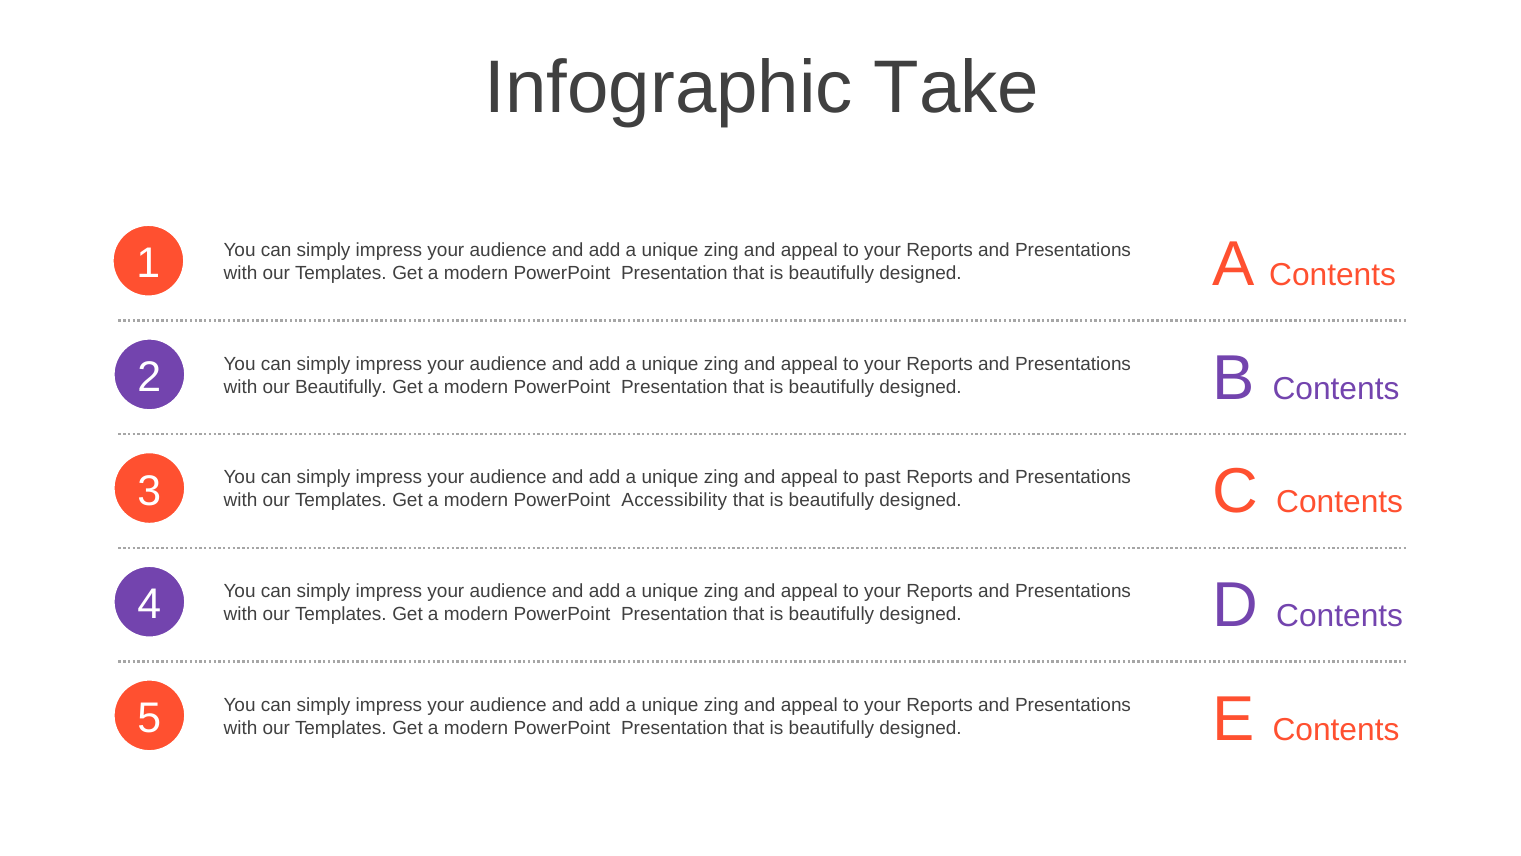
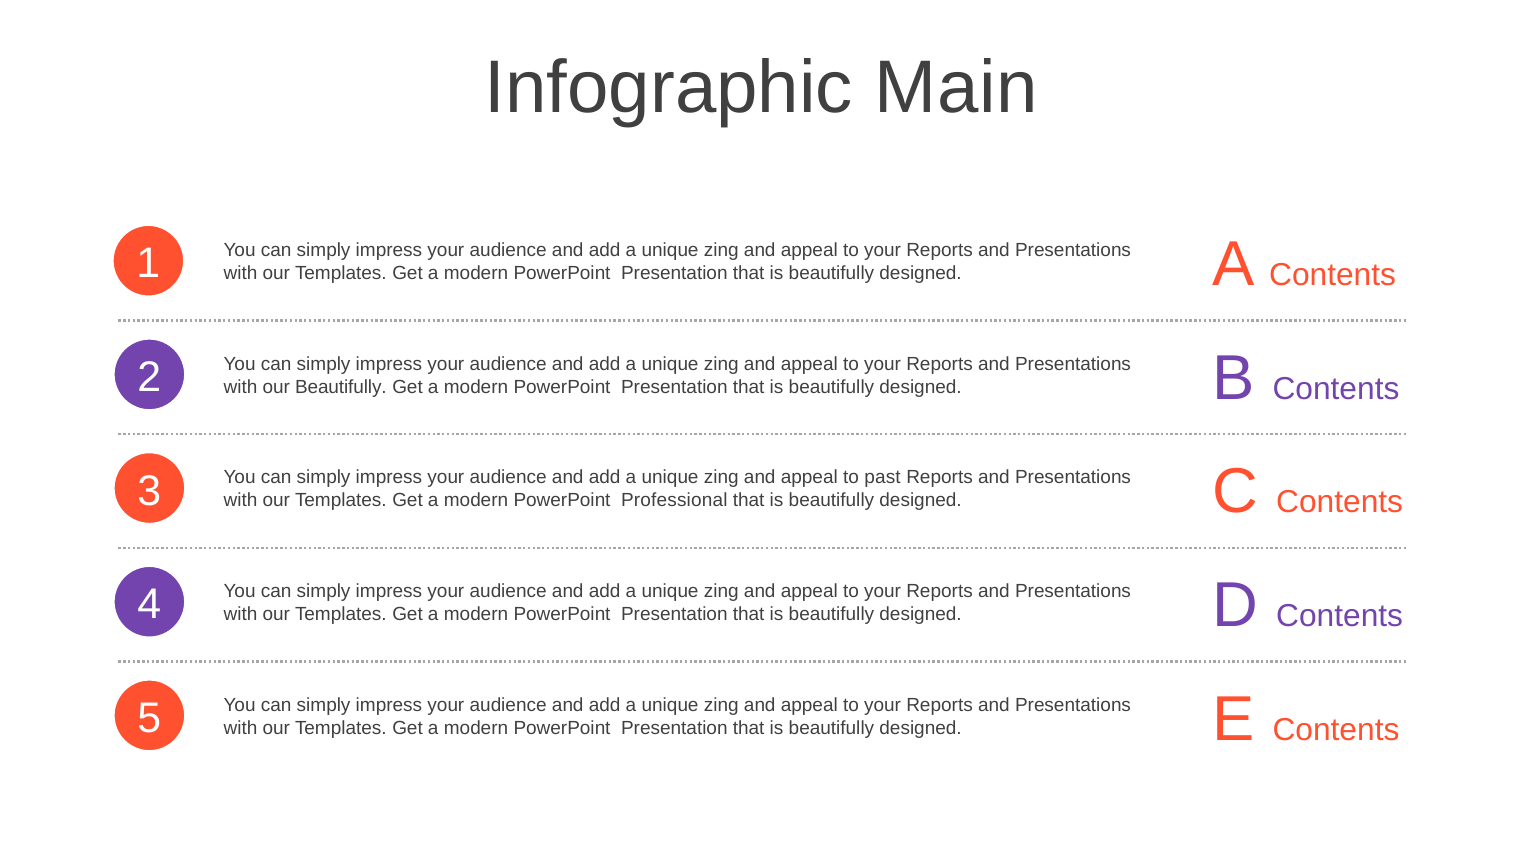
Take: Take -> Main
Accessibility: Accessibility -> Professional
